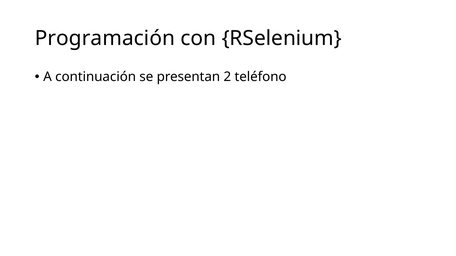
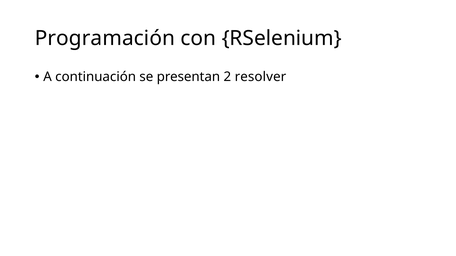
teléfono: teléfono -> resolver
